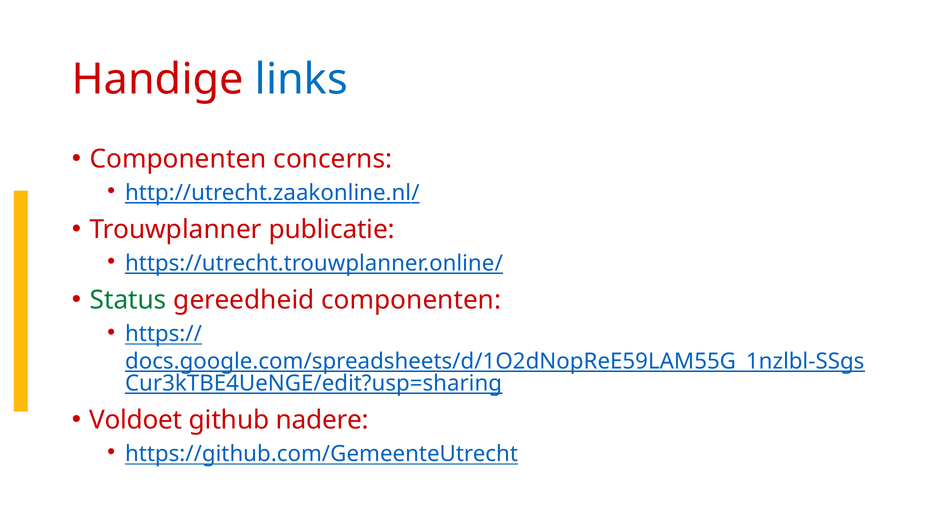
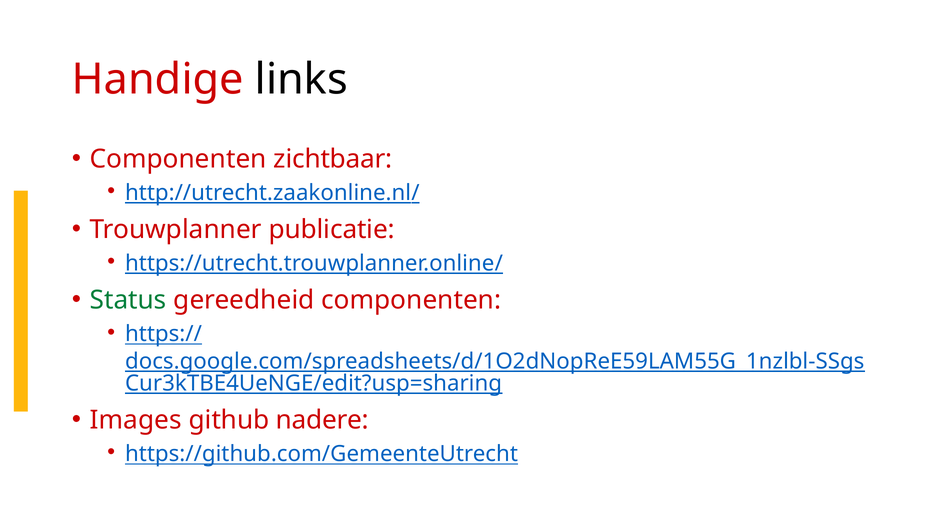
links colour: blue -> black
concerns: concerns -> zichtbaar
Voldoet: Voldoet -> Images
